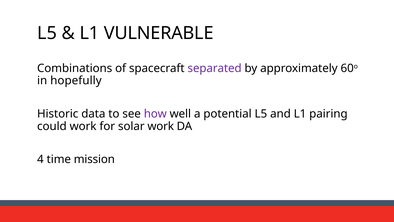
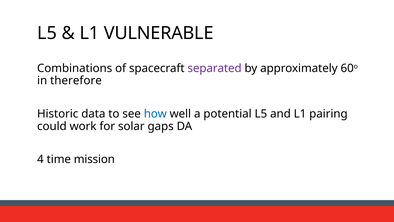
hopefully: hopefully -> therefore
how colour: purple -> blue
solar work: work -> gaps
